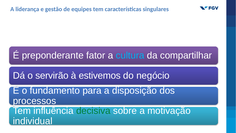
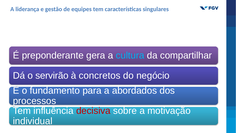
fator: fator -> gera
estivemos: estivemos -> concretos
disposição: disposição -> abordados
decisiva colour: green -> red
